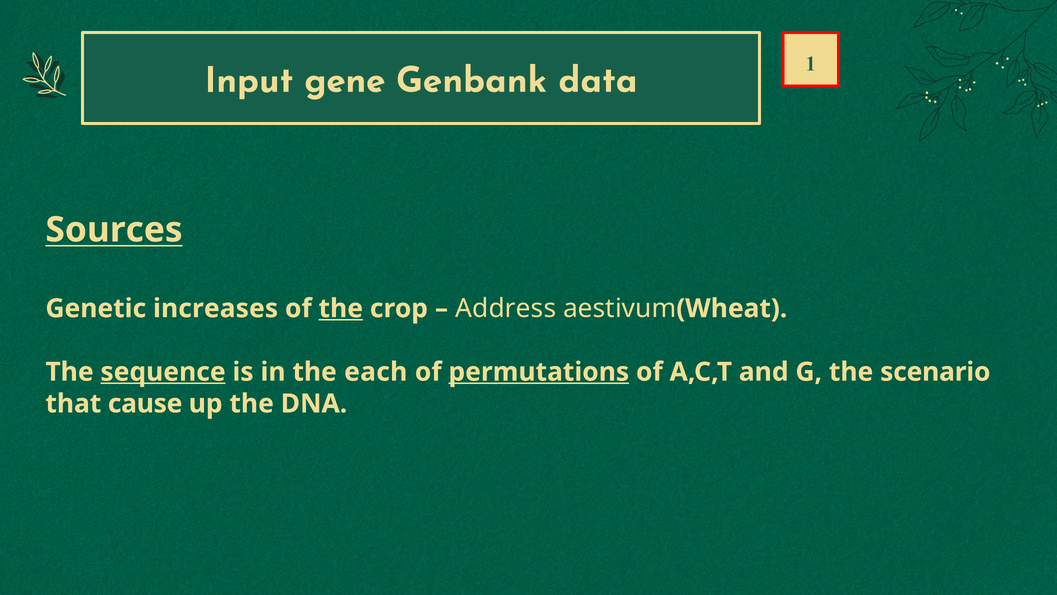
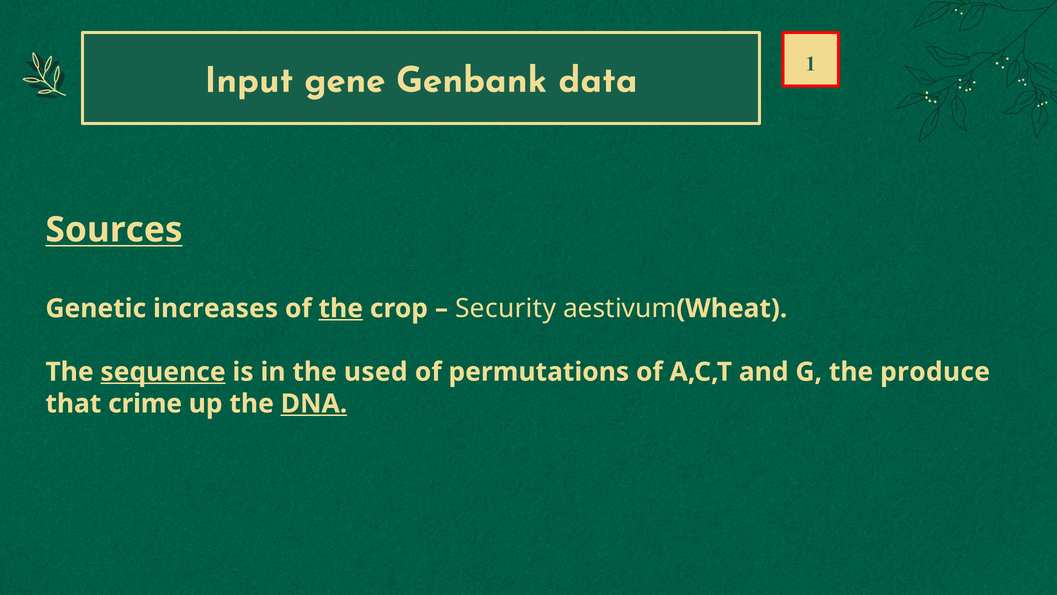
Address: Address -> Security
each: each -> used
permutations underline: present -> none
scenario: scenario -> produce
cause: cause -> crime
DNA underline: none -> present
